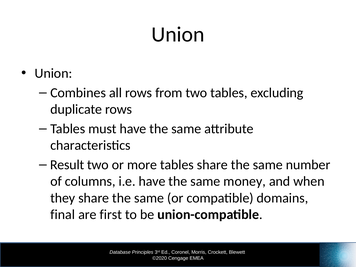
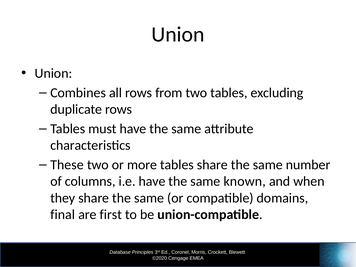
Result: Result -> These
money: money -> known
